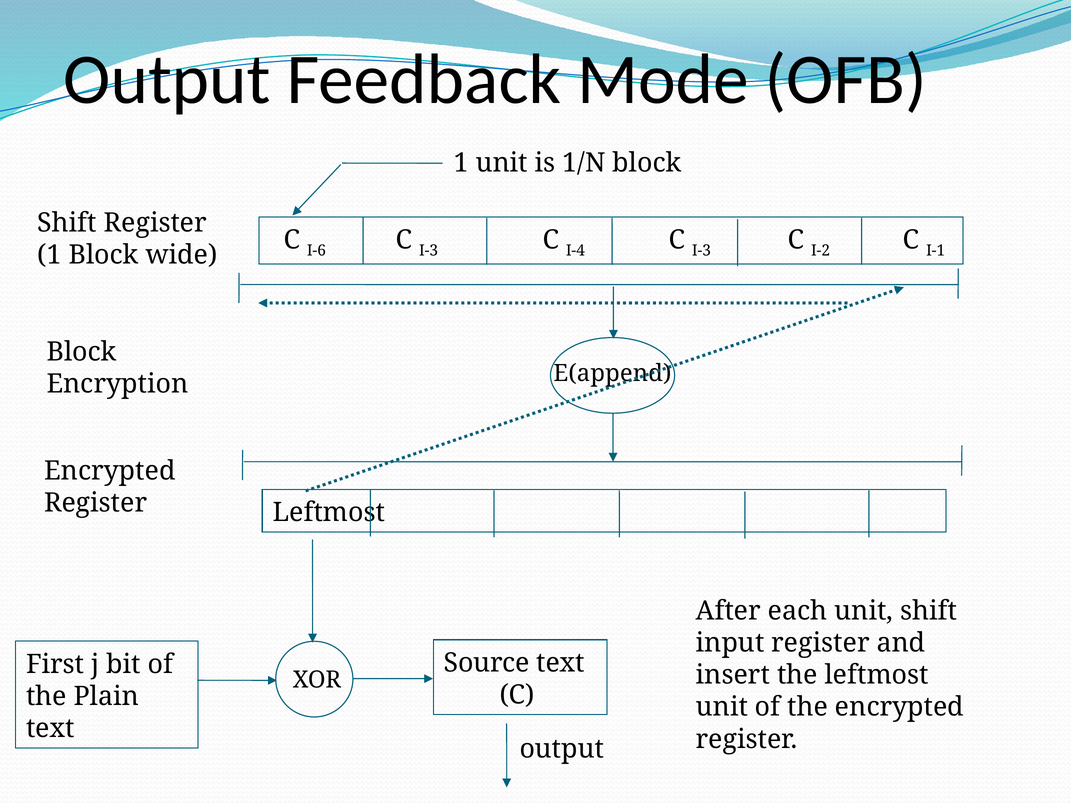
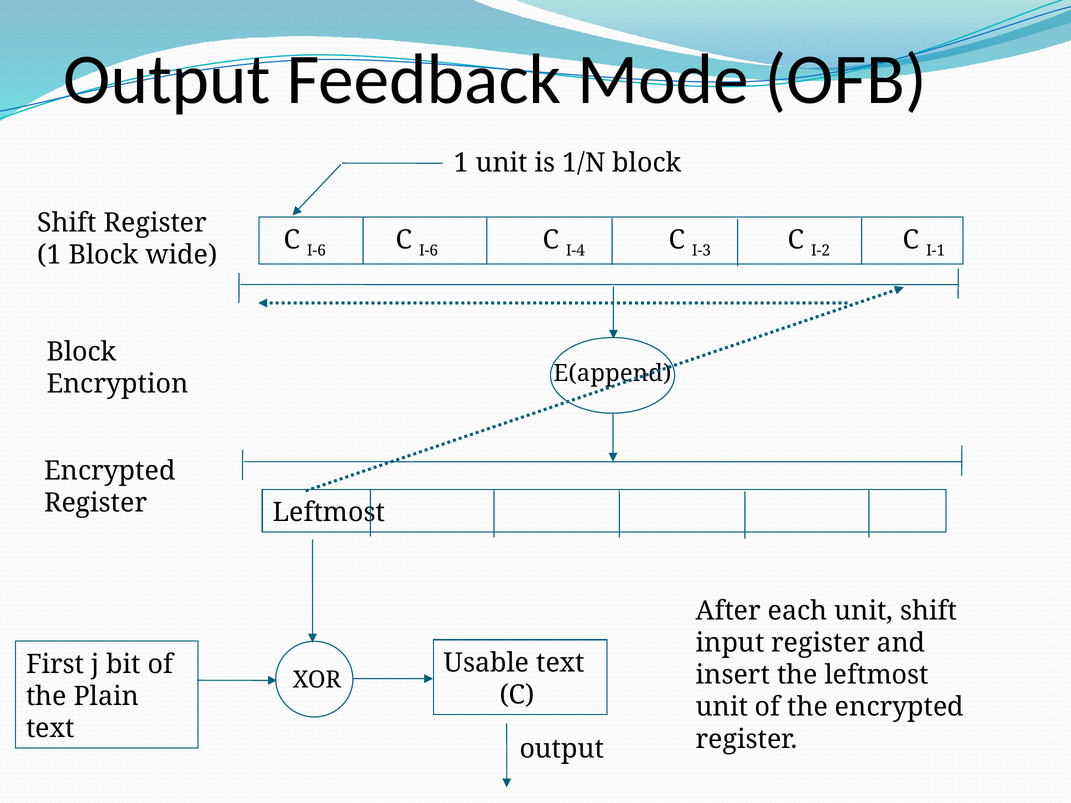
I-6 C I-3: I-3 -> I-6
Source: Source -> Usable
